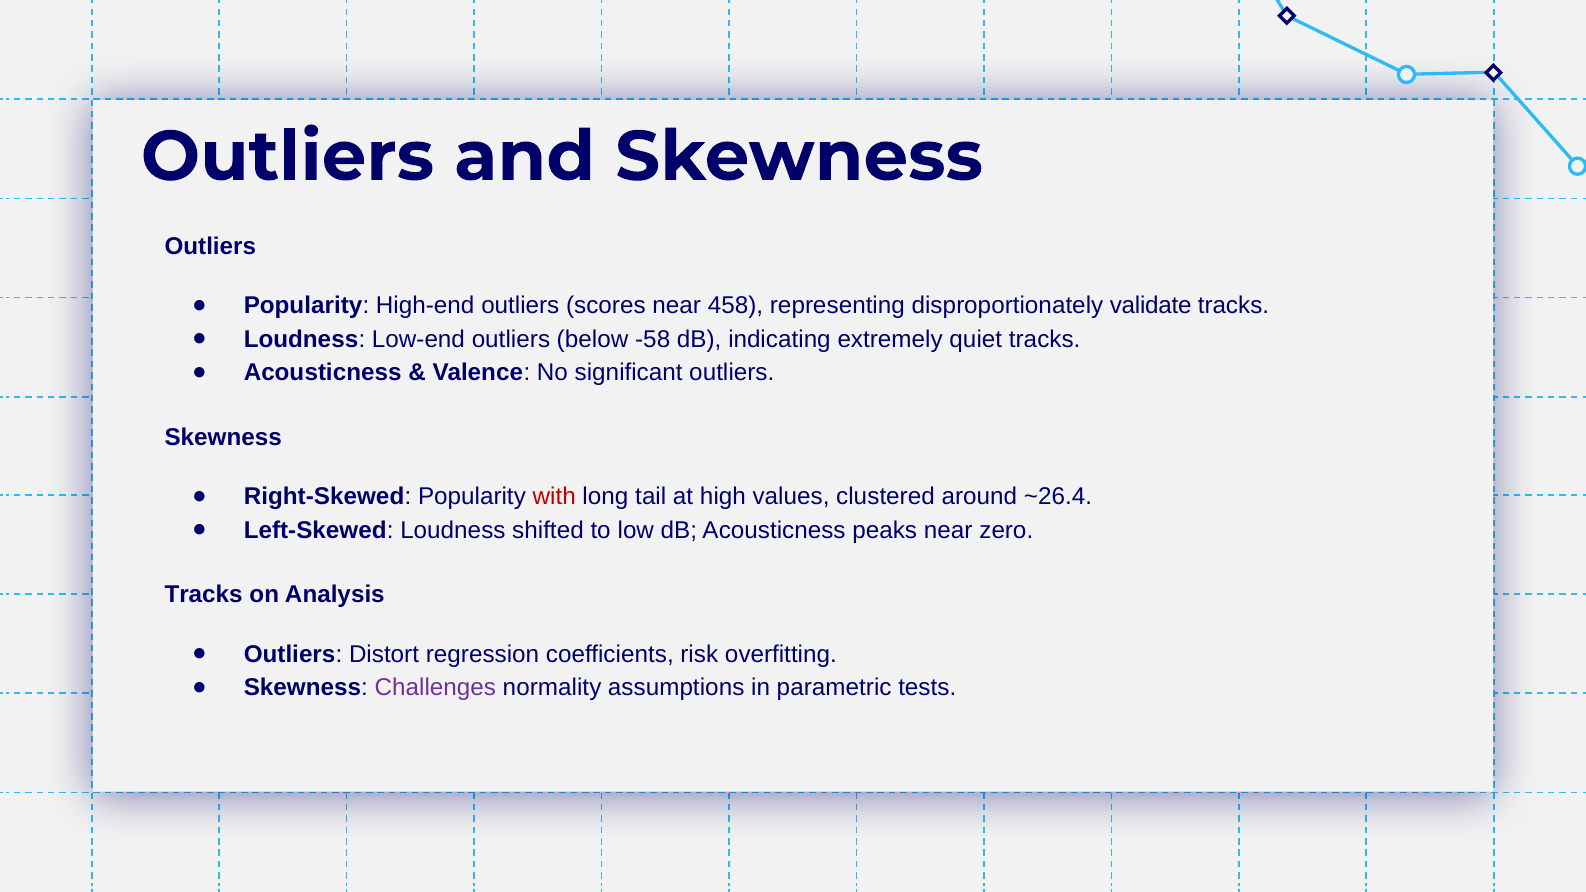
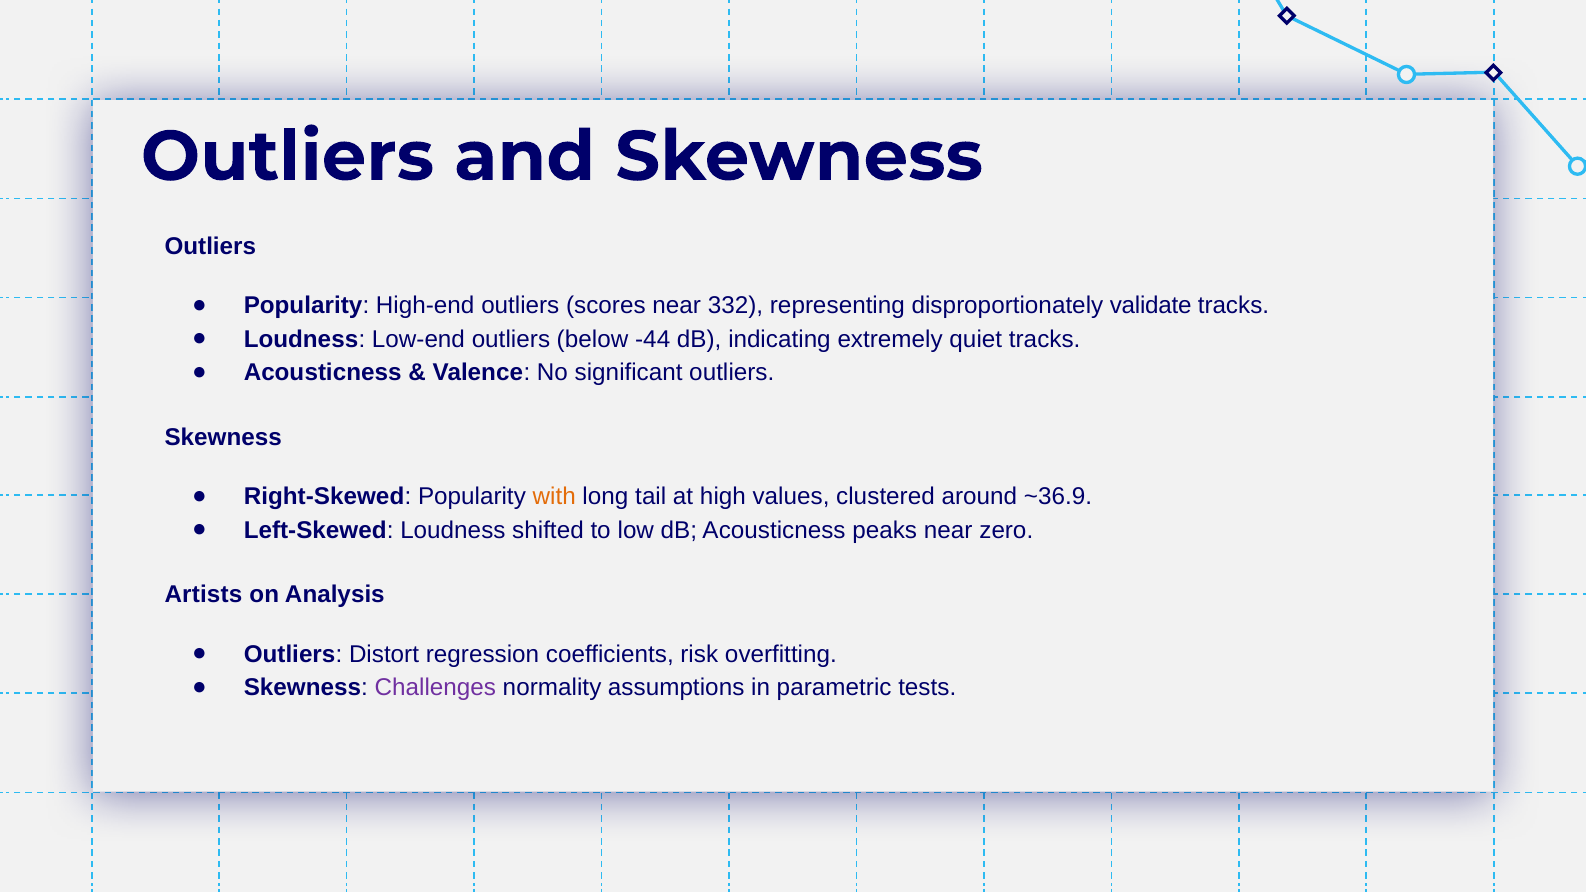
458: 458 -> 332
-58: -58 -> -44
with colour: red -> orange
~26.4: ~26.4 -> ~36.9
Tracks at (204, 595): Tracks -> Artists
